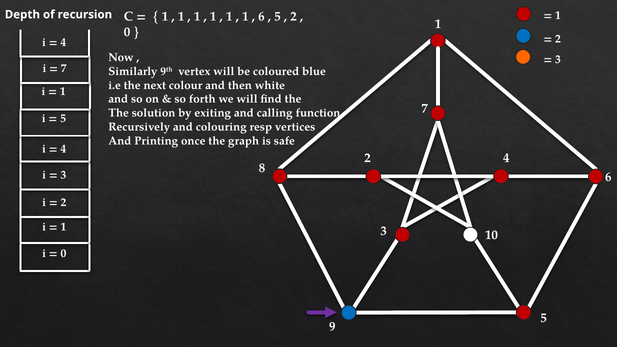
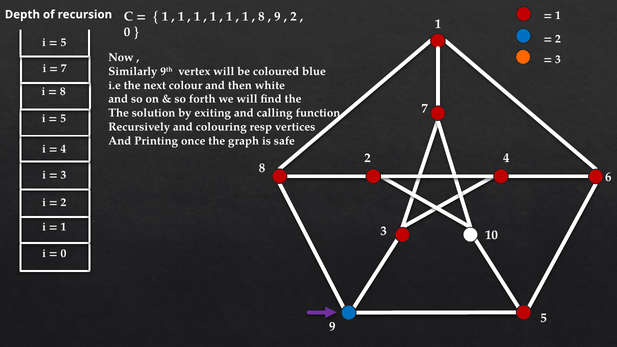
6 at (261, 17): 6 -> 8
5 at (277, 17): 5 -> 9
4 at (63, 42): 4 -> 5
1 at (63, 92): 1 -> 8
